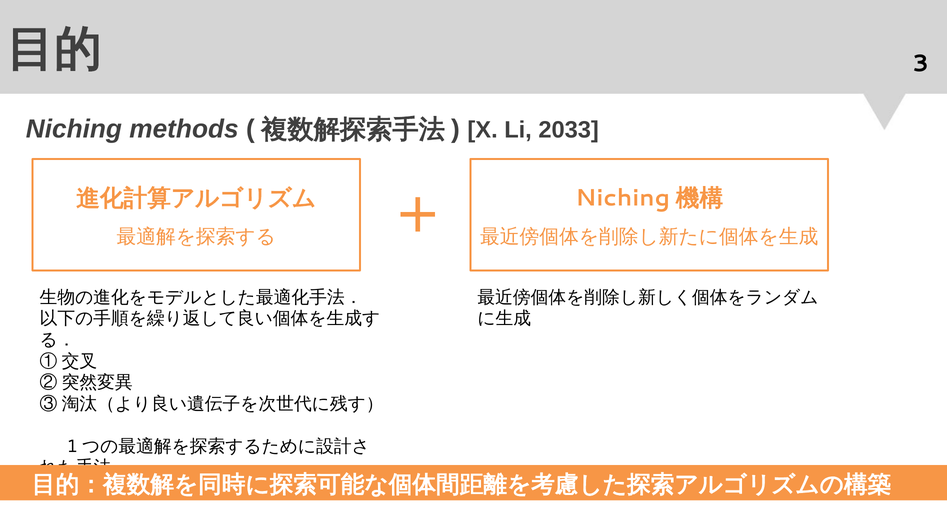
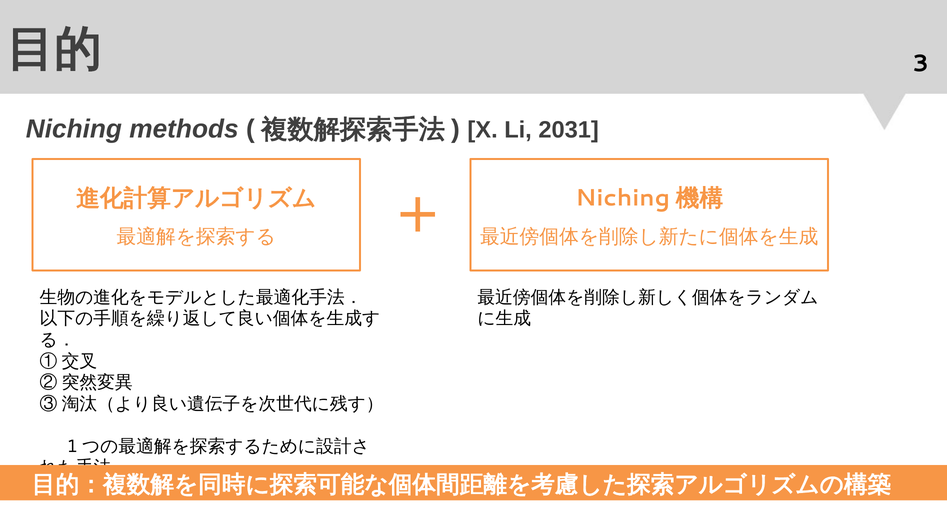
2033: 2033 -> 2031
